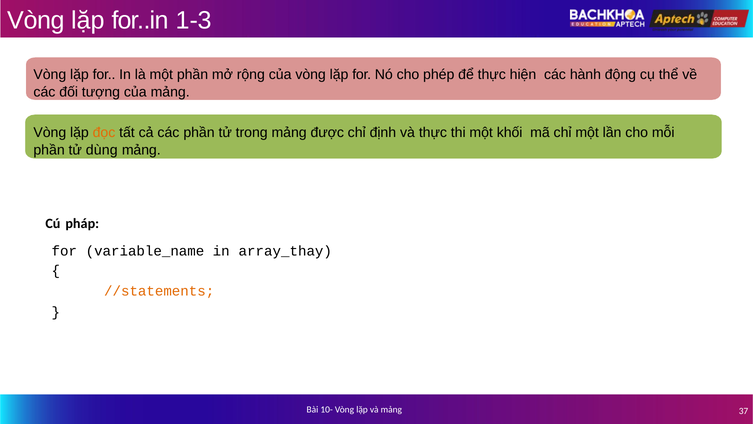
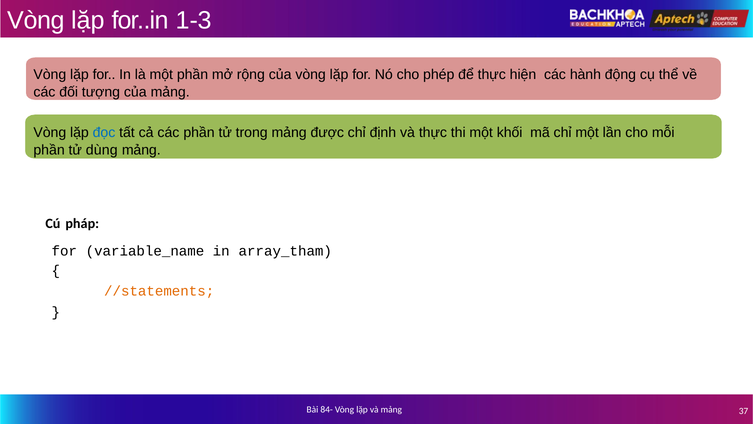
đọc colour: orange -> blue
array_thay: array_thay -> array_tham
10-: 10- -> 84-
